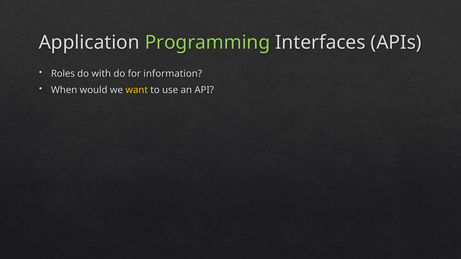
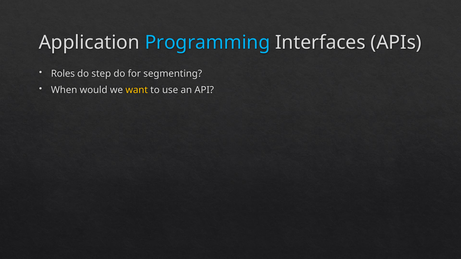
Programming colour: light green -> light blue
with: with -> step
information: information -> segmenting
